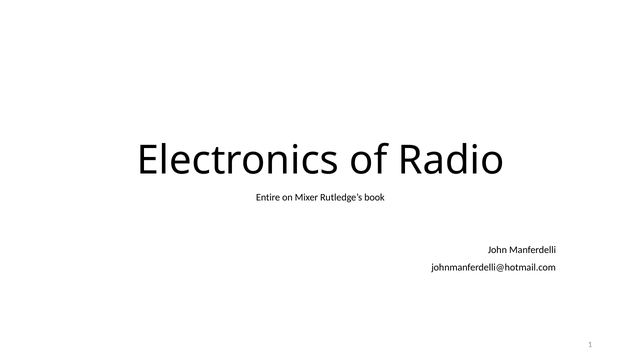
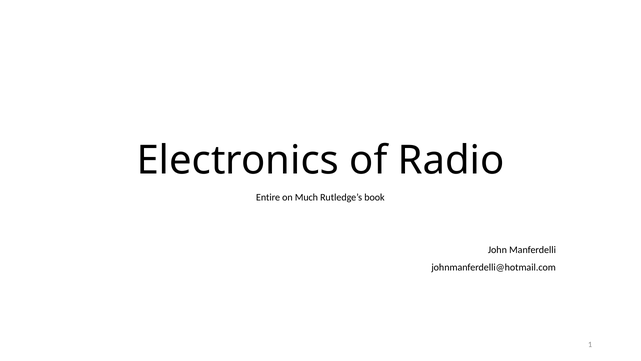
Mixer: Mixer -> Much
